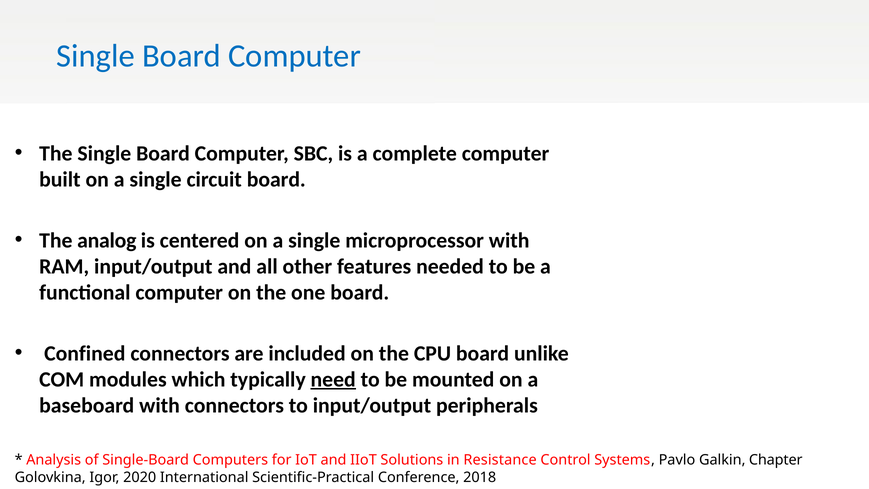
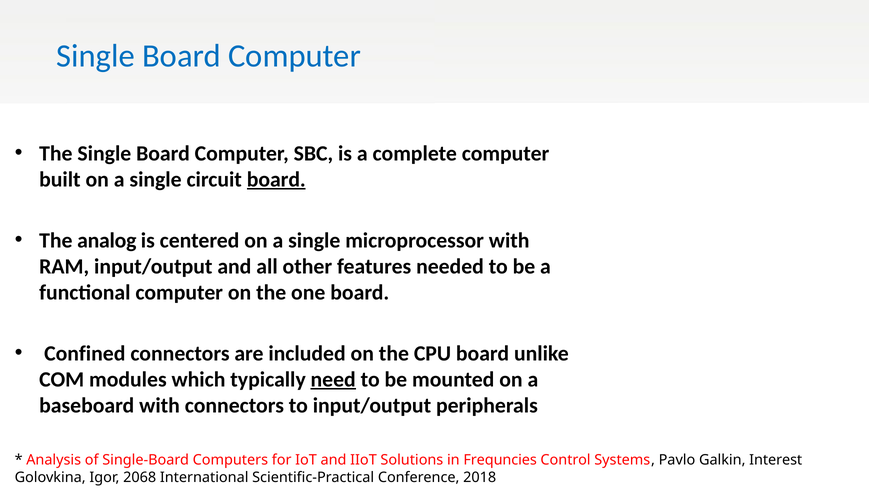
board at (276, 179) underline: none -> present
Resistance: Resistance -> Frequncies
Chapter: Chapter -> Interest
2020: 2020 -> 2068
